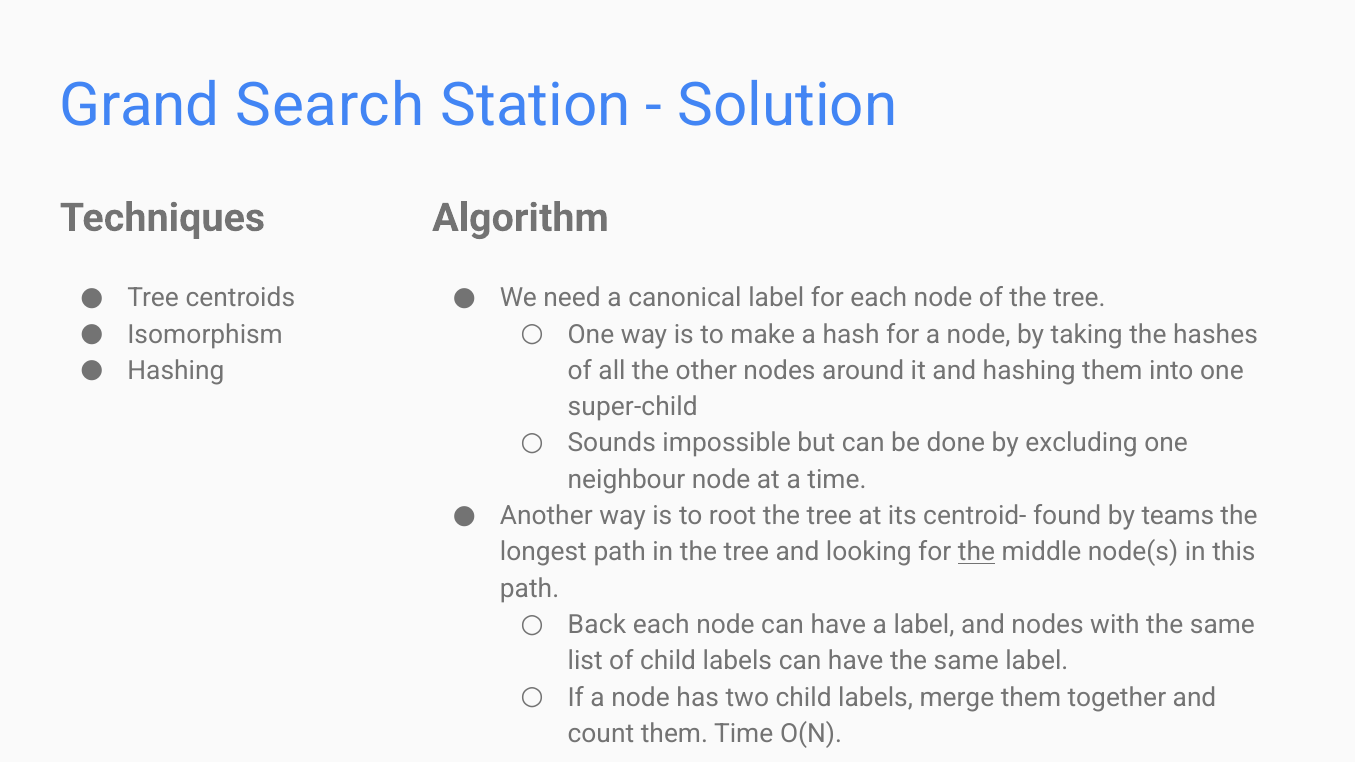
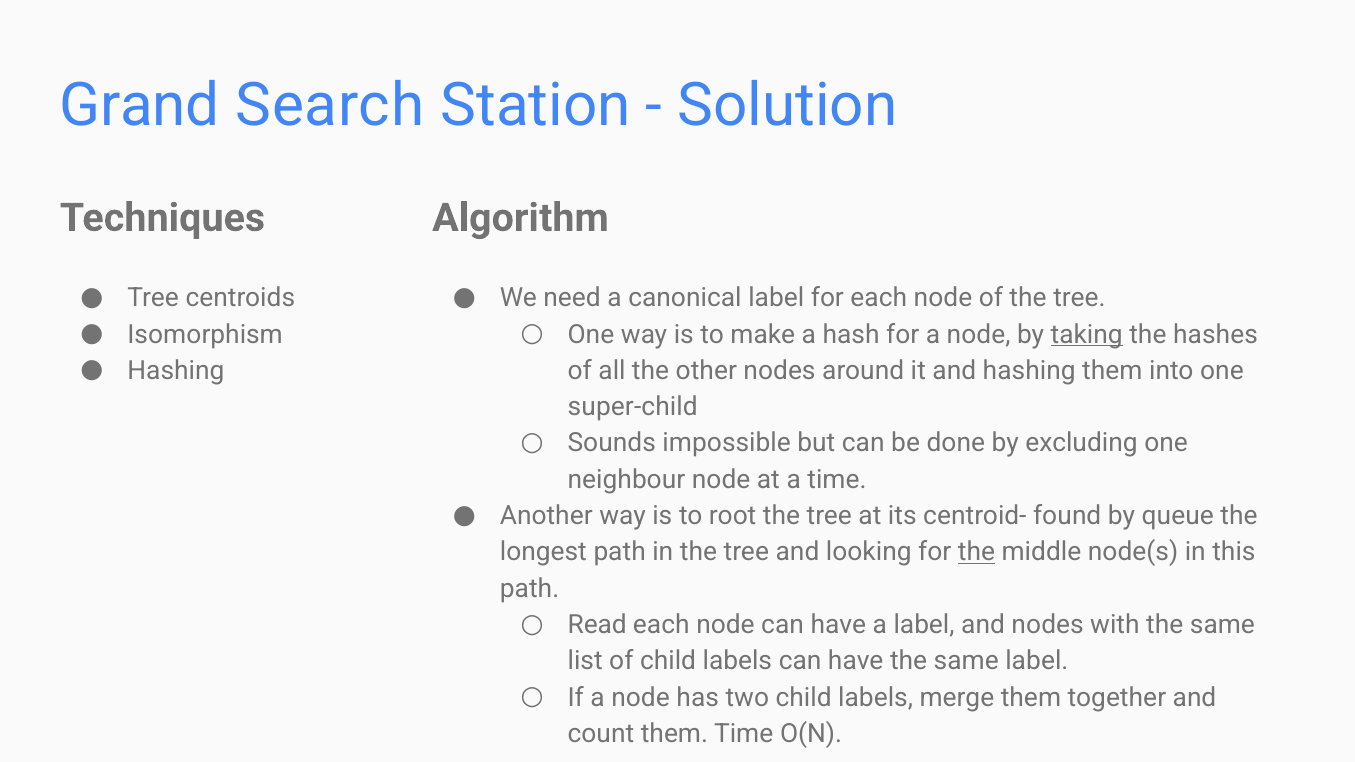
taking underline: none -> present
teams: teams -> queue
Back: Back -> Read
